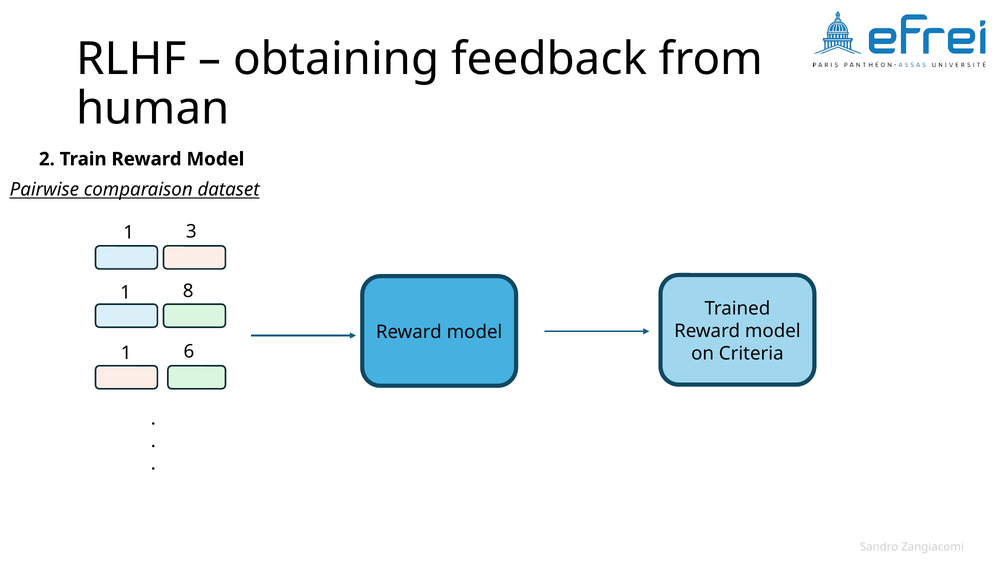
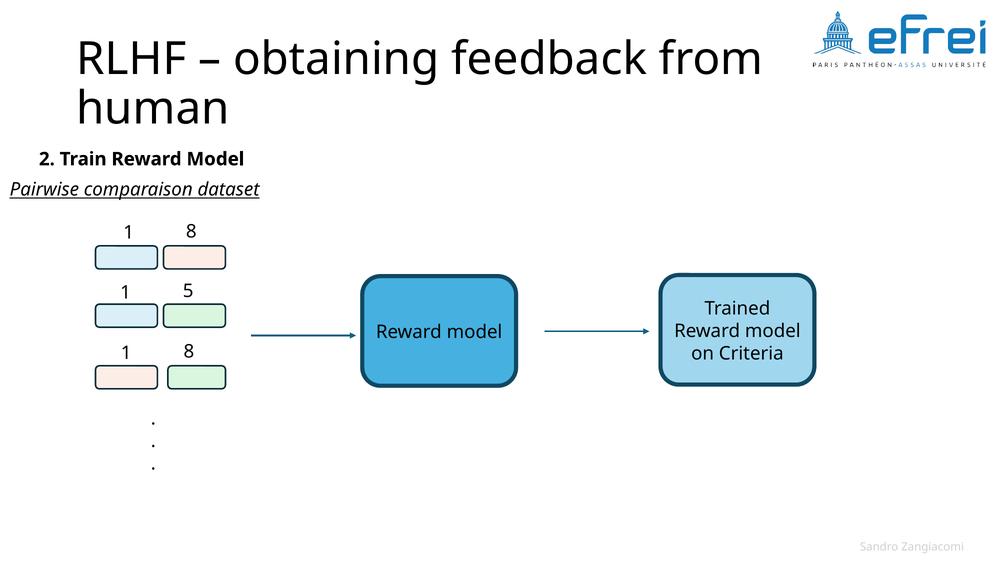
3 at (191, 232): 3 -> 8
8: 8 -> 5
6 at (189, 352): 6 -> 8
